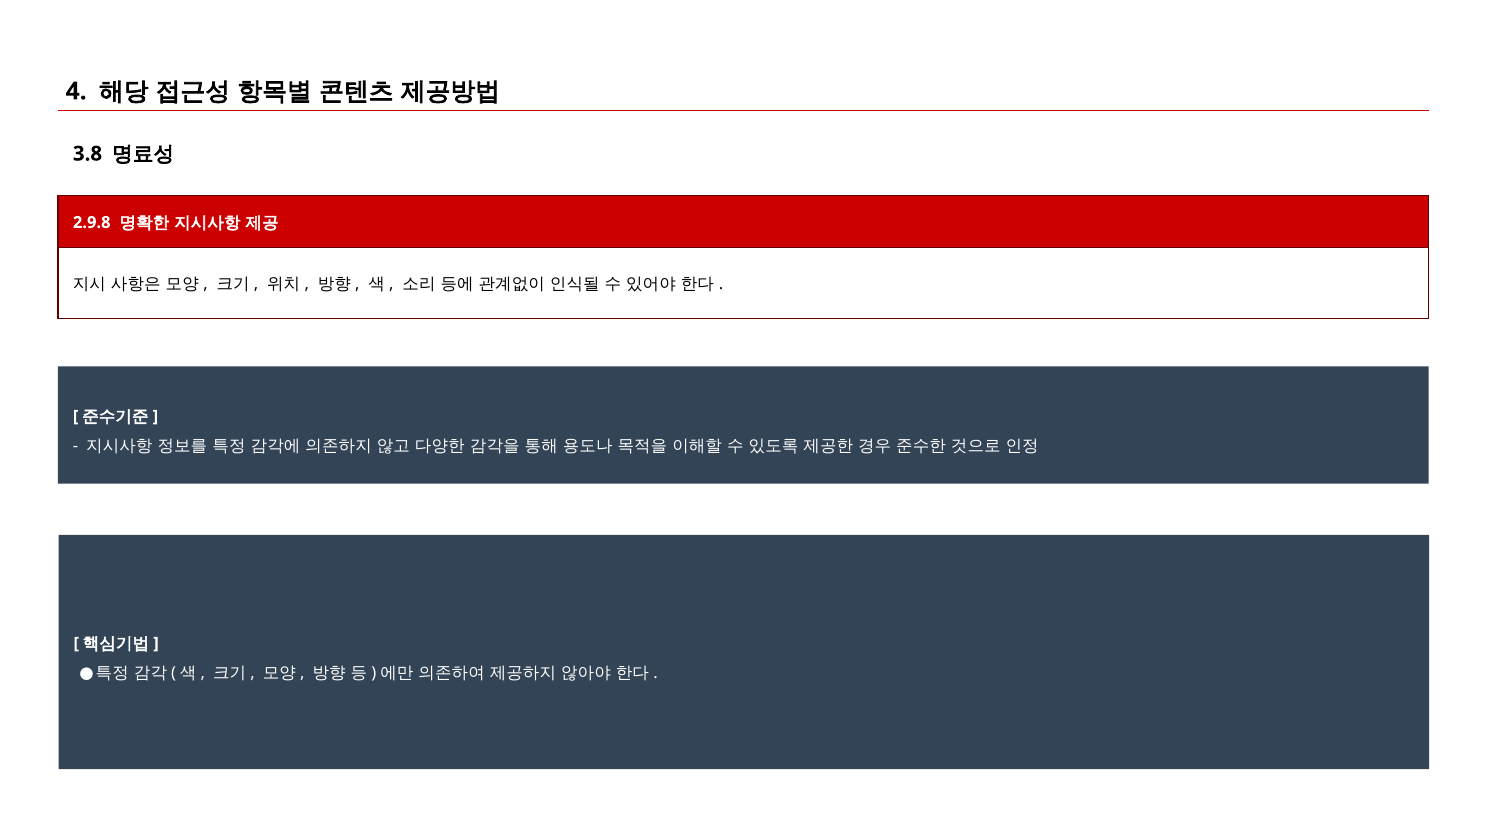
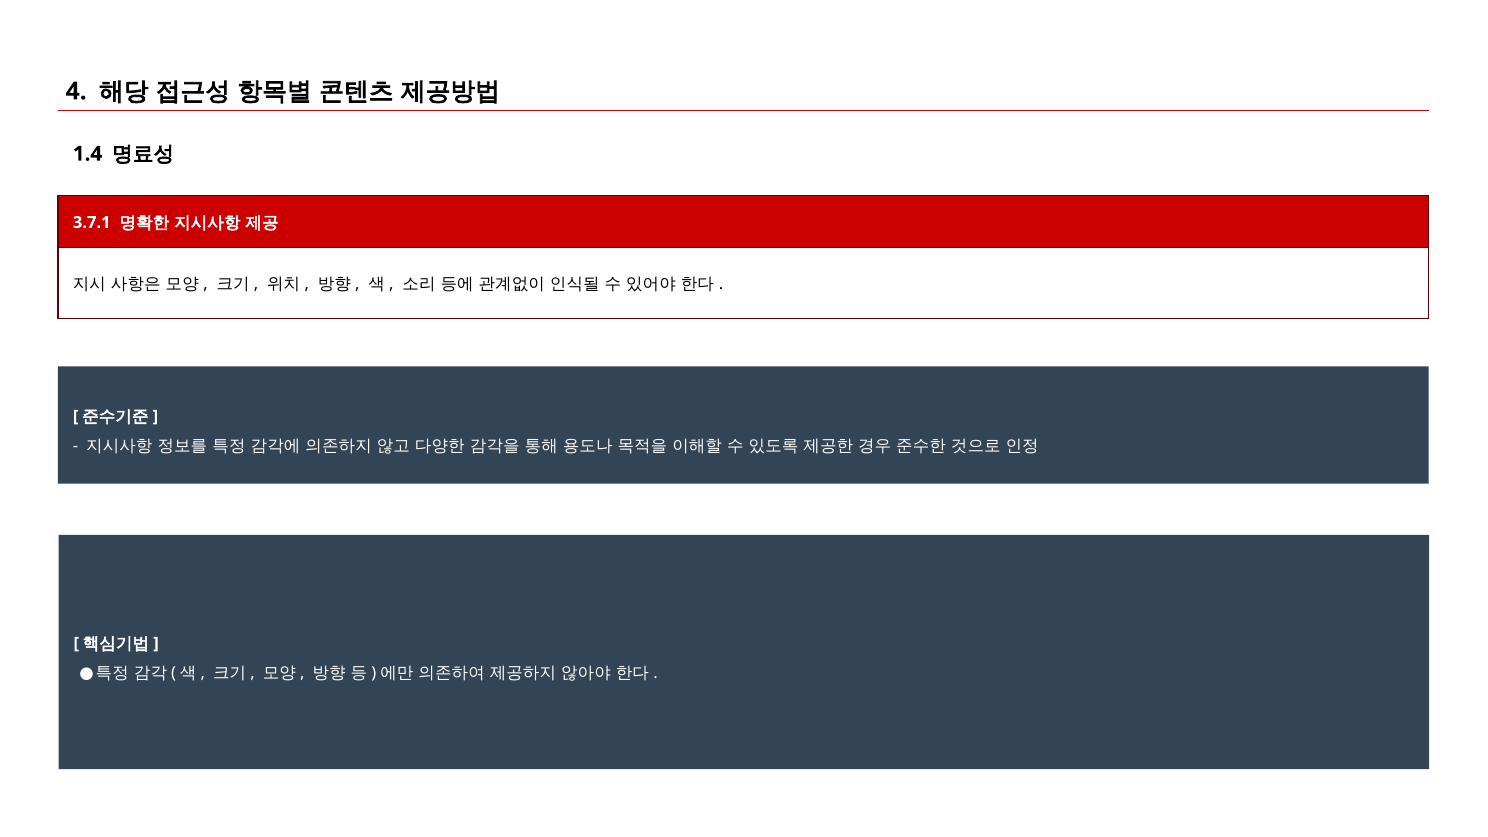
3.8: 3.8 -> 1.4
2.9.8: 2.9.8 -> 3.7.1
